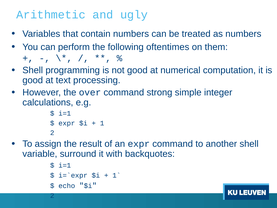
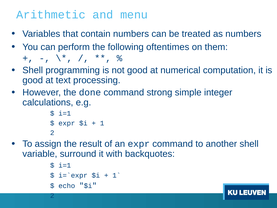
ugly: ugly -> menu
over: over -> done
